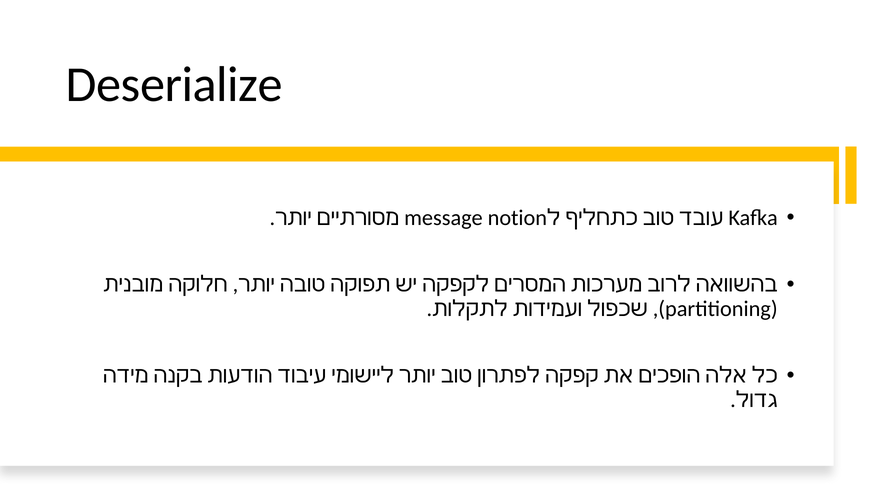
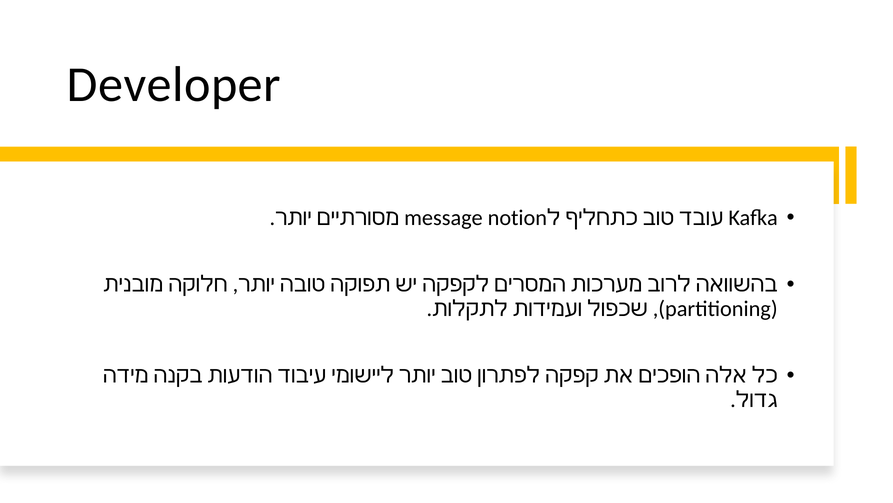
Deserialize: Deserialize -> Developer
